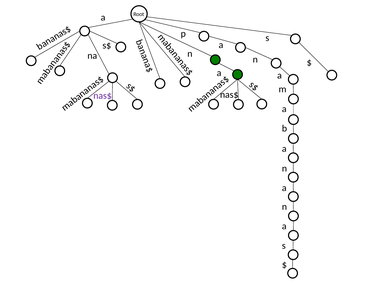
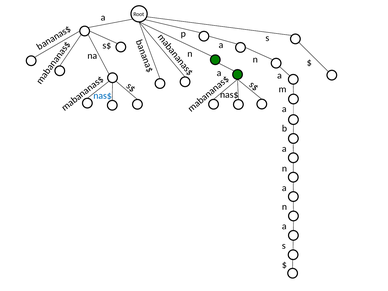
nas$ at (103, 96) colour: purple -> blue
